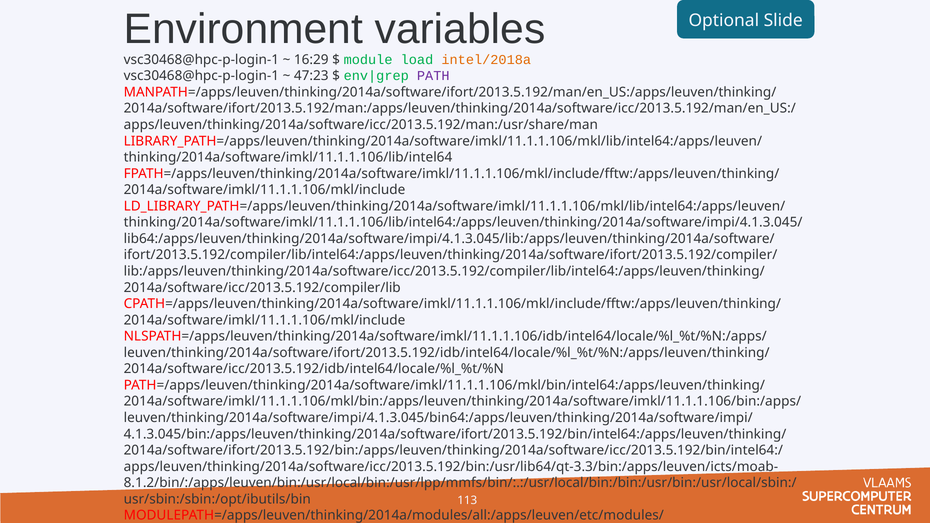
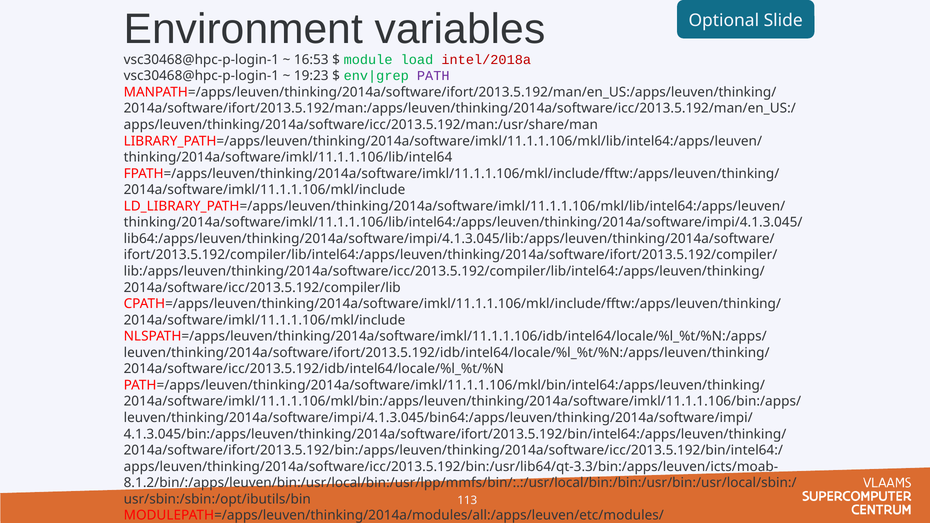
16:29: 16:29 -> 16:53
intel/2018a colour: orange -> red
47:23: 47:23 -> 19:23
